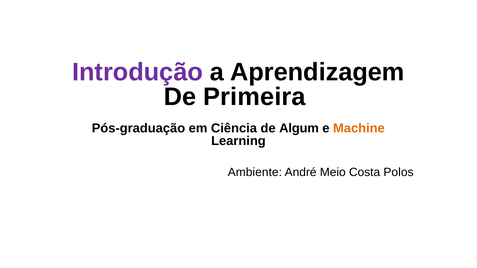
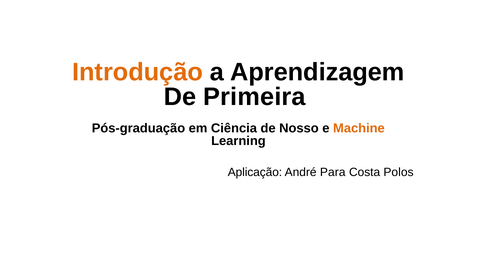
Introdução colour: purple -> orange
Algum: Algum -> Nosso
Ambiente: Ambiente -> Aplicação
Meio: Meio -> Para
